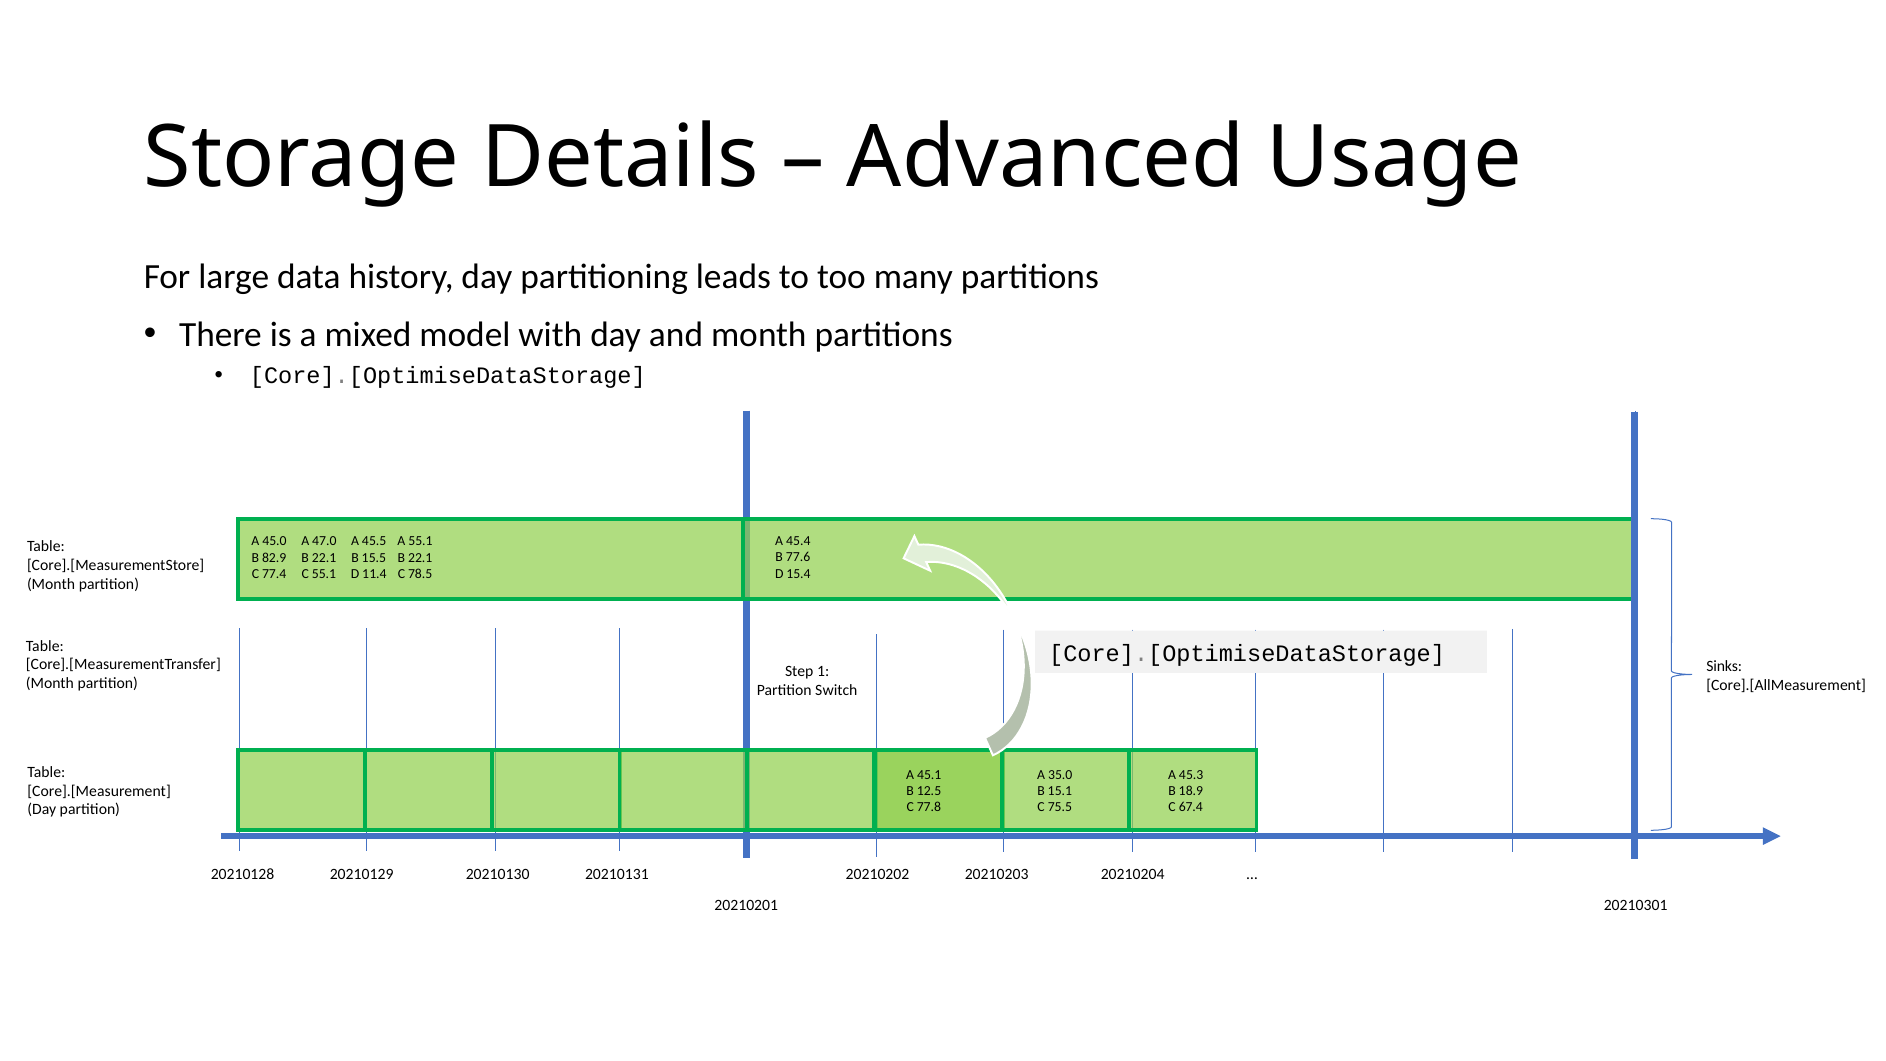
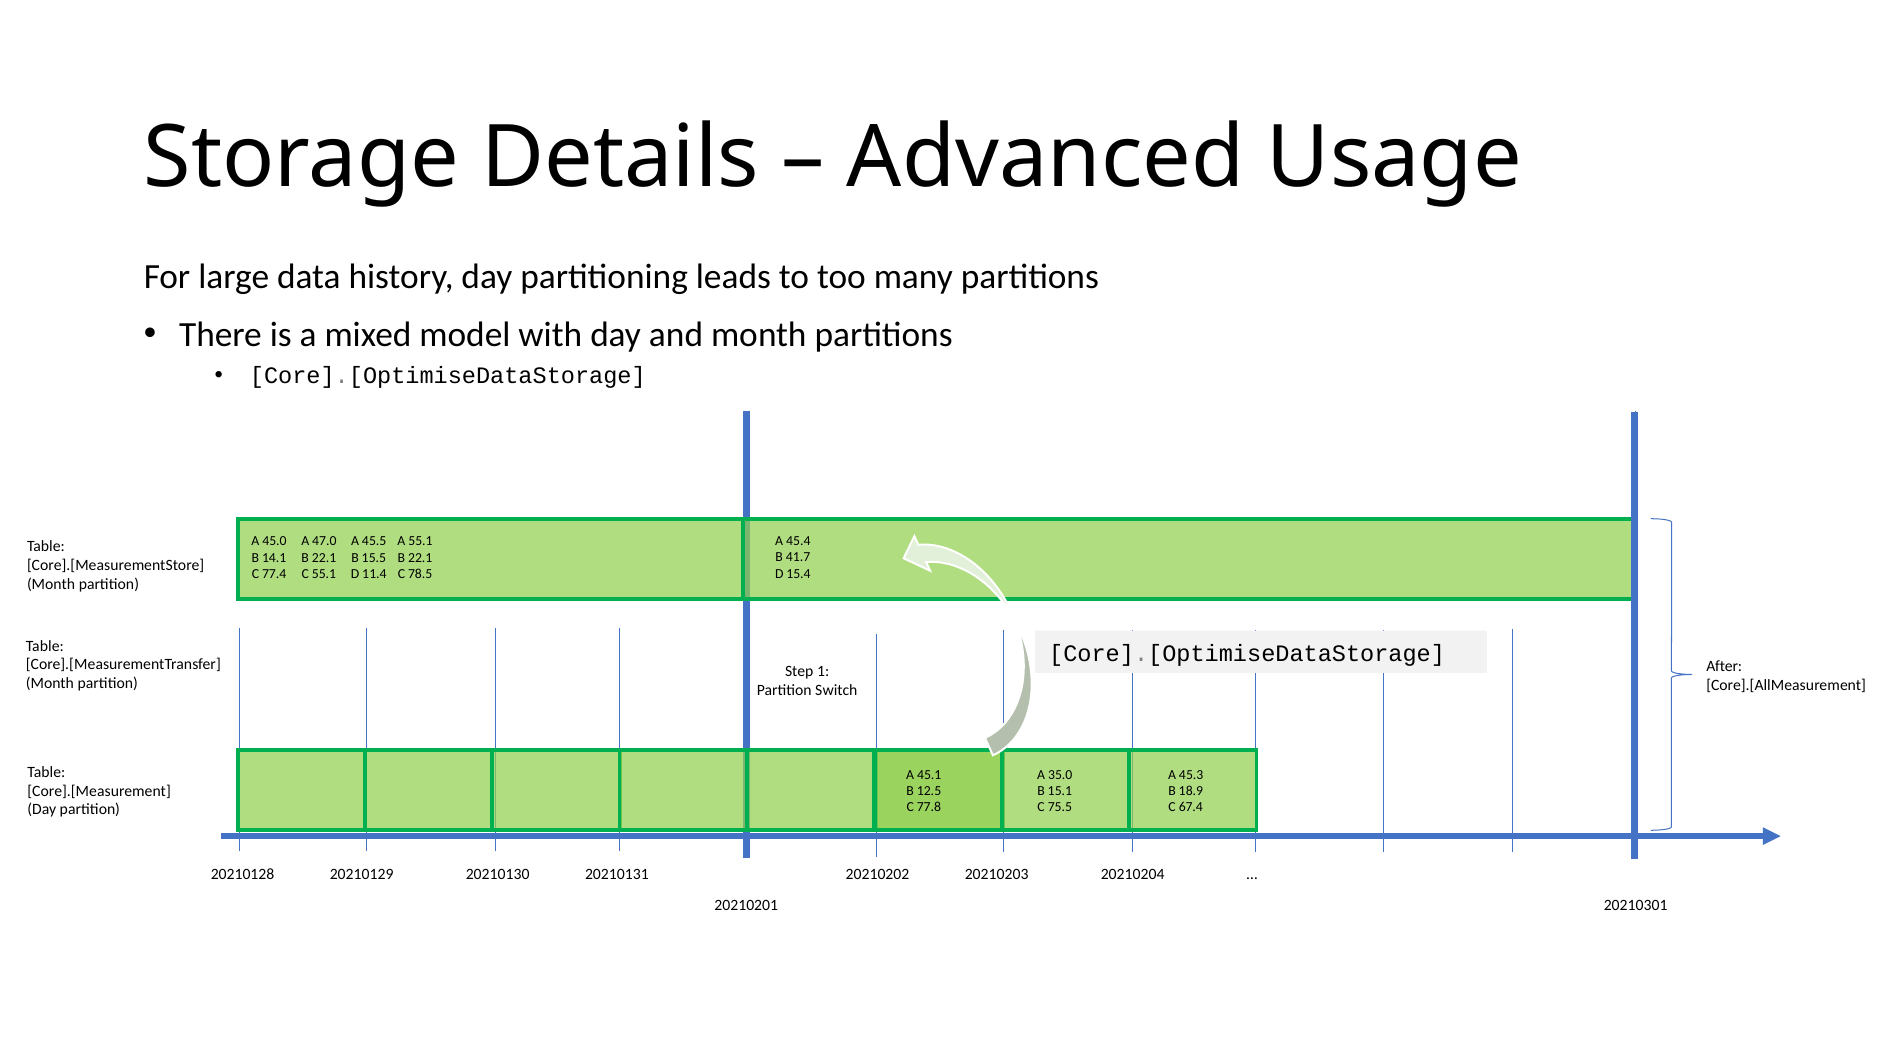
77.6: 77.6 -> 41.7
82.9: 82.9 -> 14.1
Sinks: Sinks -> After
